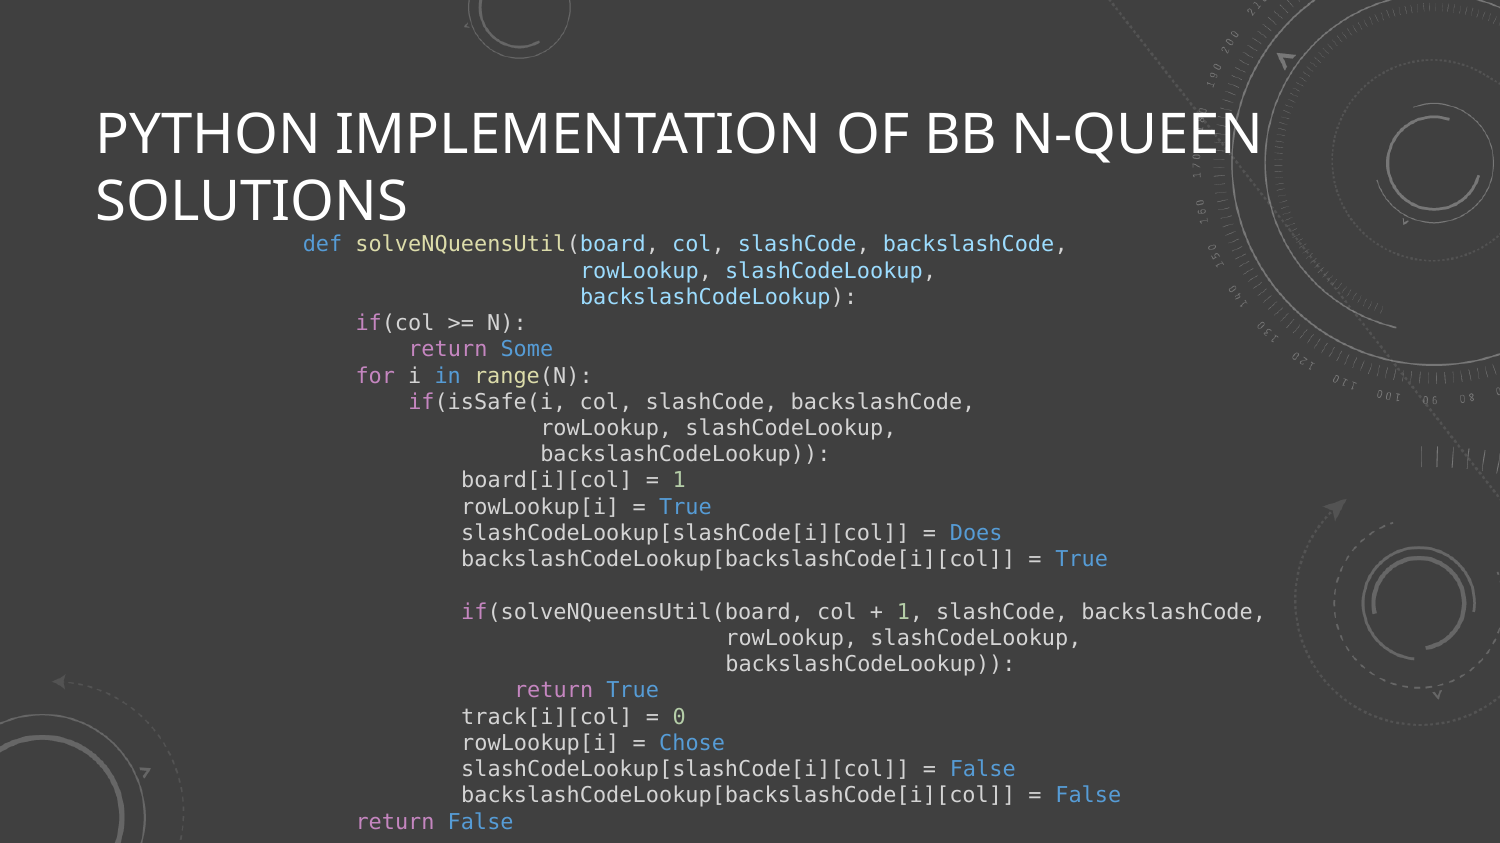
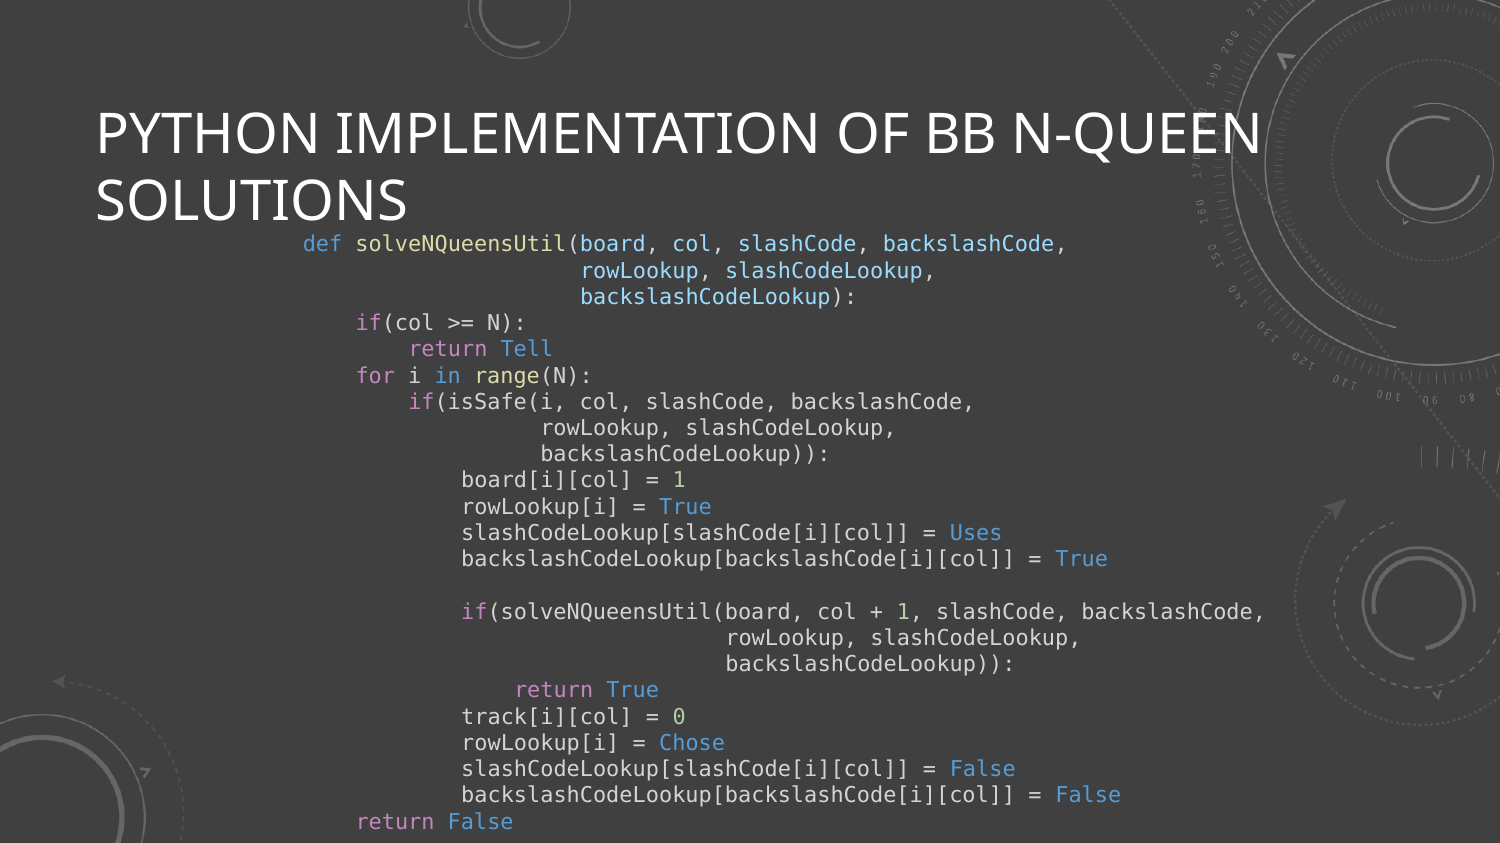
Some: Some -> Tell
Does: Does -> Uses
